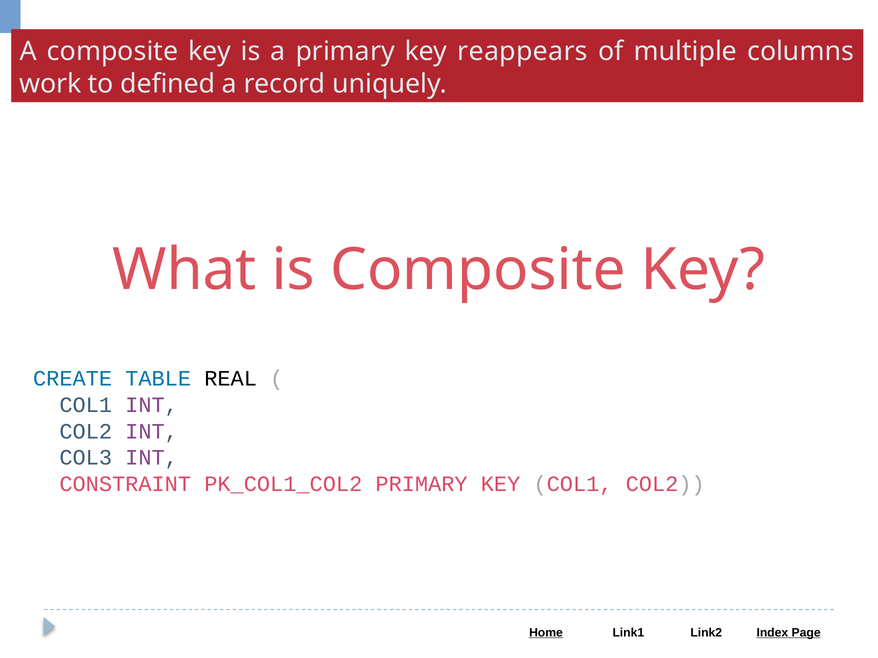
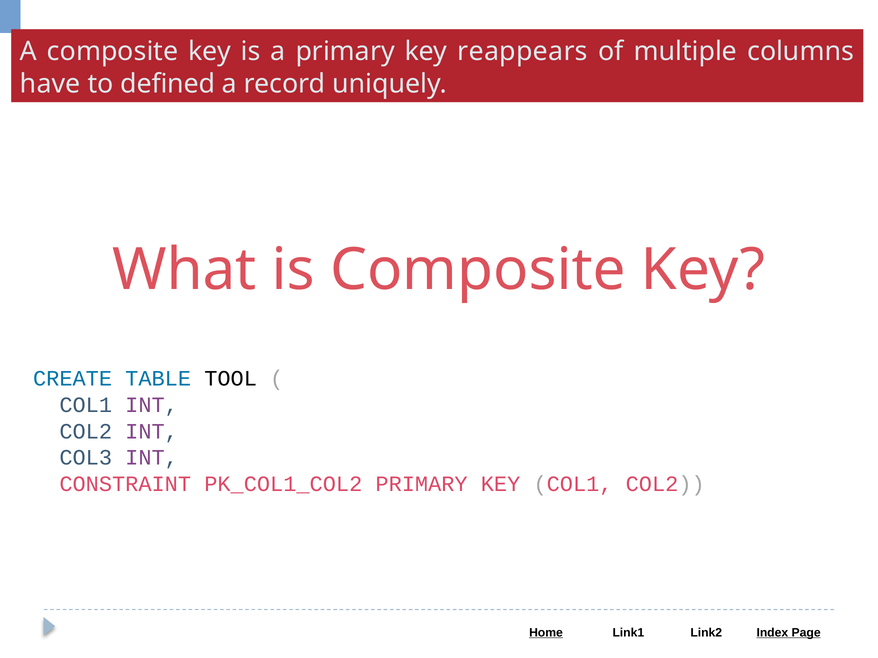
work: work -> have
REAL: REAL -> TOOL
